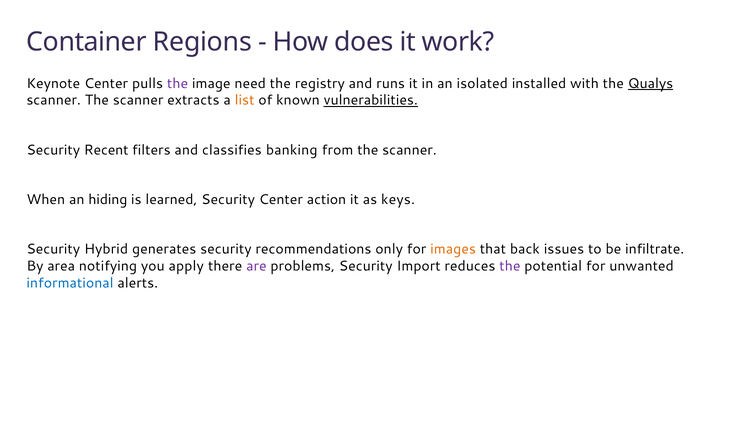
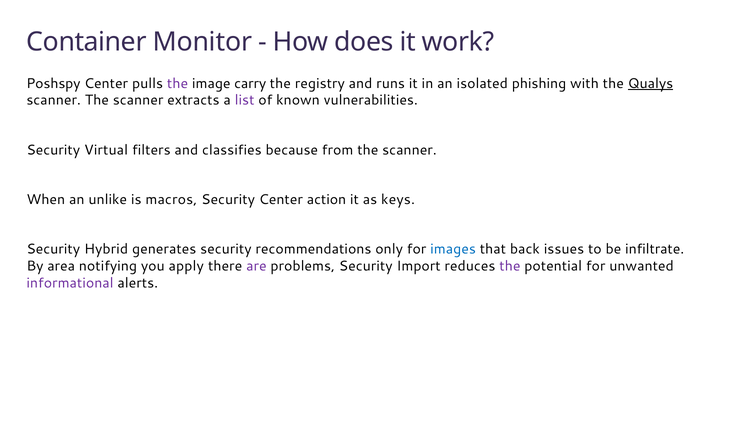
Regions: Regions -> Monitor
Keynote: Keynote -> Poshspy
need: need -> carry
installed: installed -> phishing
list colour: orange -> purple
vulnerabilities underline: present -> none
Recent: Recent -> Virtual
banking: banking -> because
hiding: hiding -> unlike
learned: learned -> macros
images colour: orange -> blue
informational colour: blue -> purple
